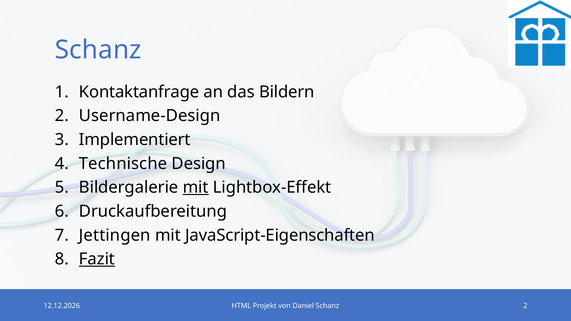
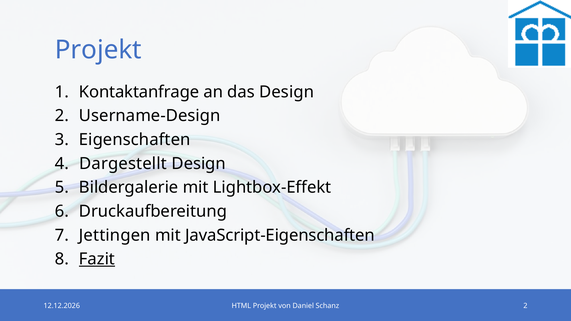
Schanz at (98, 50): Schanz -> Projekt
das Bildern: Bildern -> Design
Implementiert: Implementiert -> Eigenschaften
Technische: Technische -> Dargestellt
mit at (196, 188) underline: present -> none
